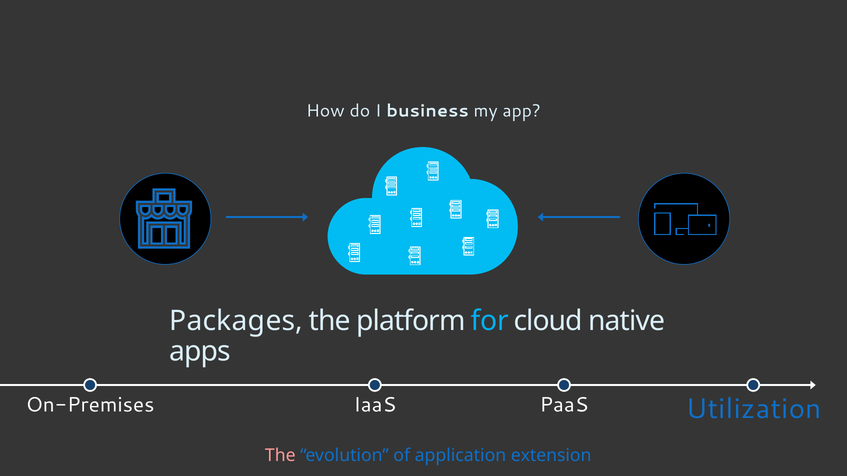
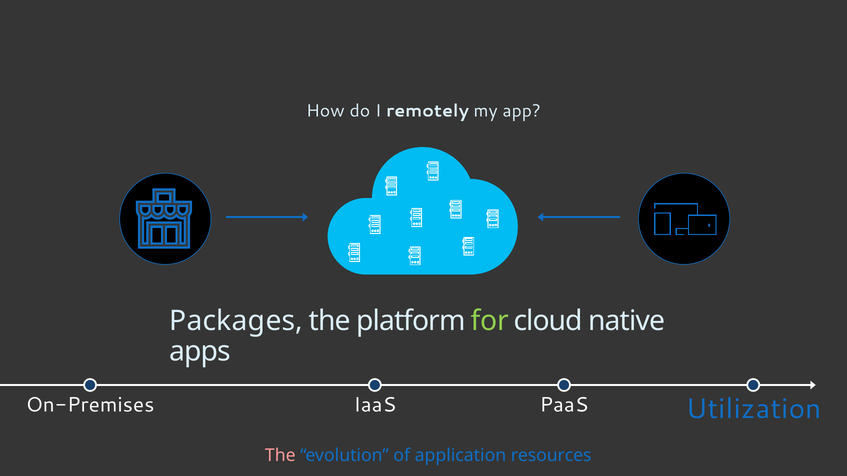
business: business -> remotely
for colour: light blue -> light green
extension: extension -> resources
